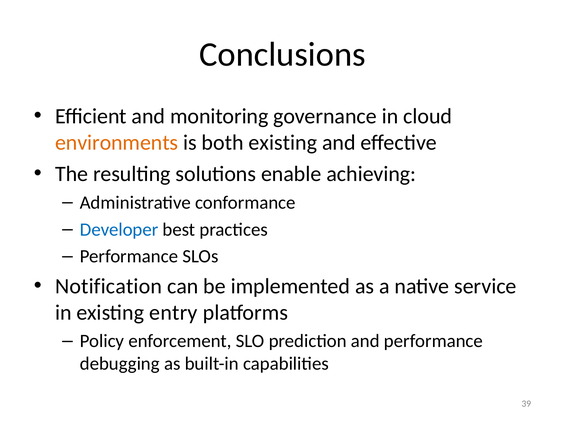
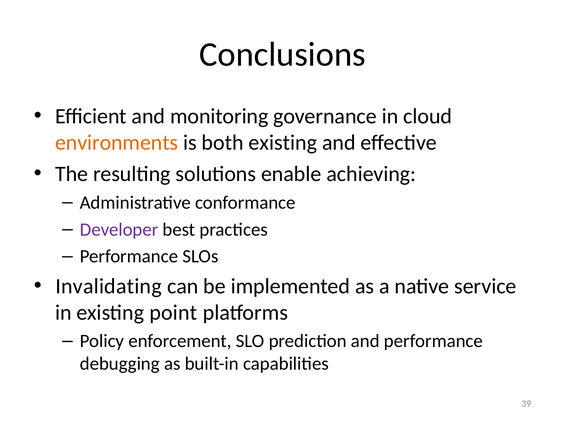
Developer colour: blue -> purple
Notification: Notification -> Invalidating
entry: entry -> point
